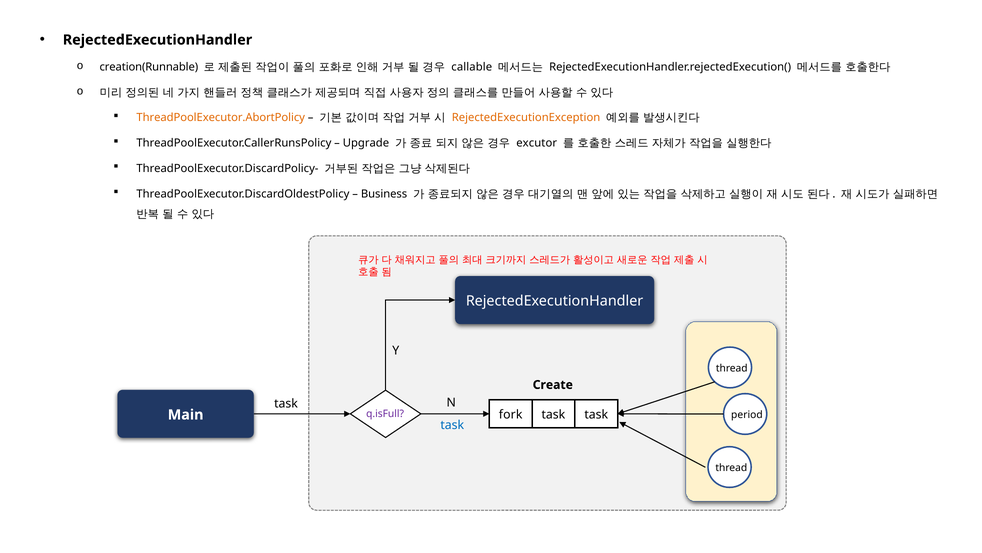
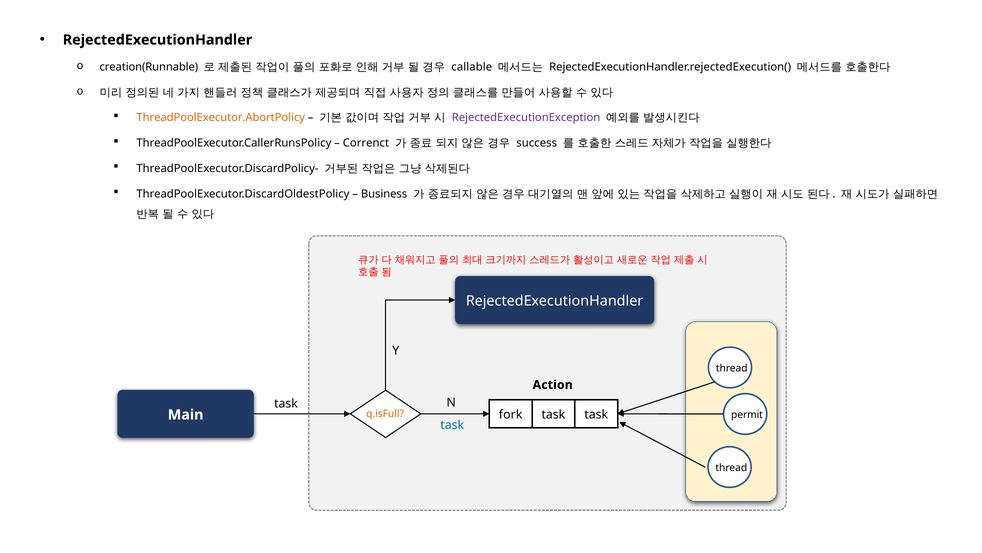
RejectedExecutionException colour: orange -> purple
Upgrade: Upgrade -> Correnct
excutor: excutor -> success
Create: Create -> Action
q.isFull colour: purple -> orange
period: period -> permit
